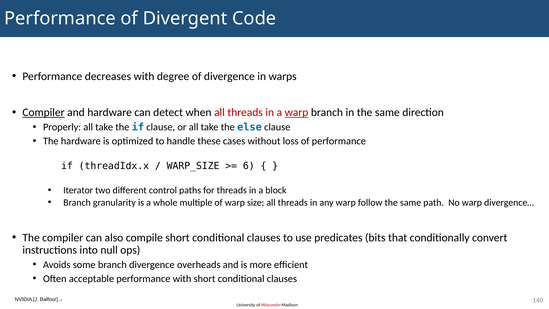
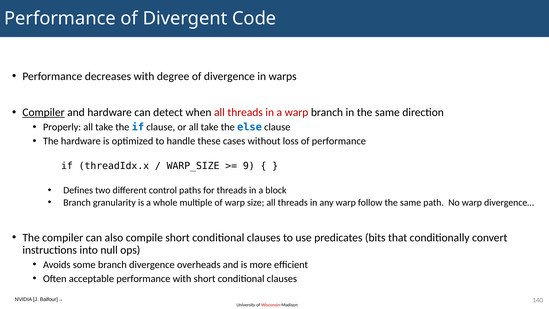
warp at (297, 112) underline: present -> none
6: 6 -> 9
Iterator: Iterator -> Defines
